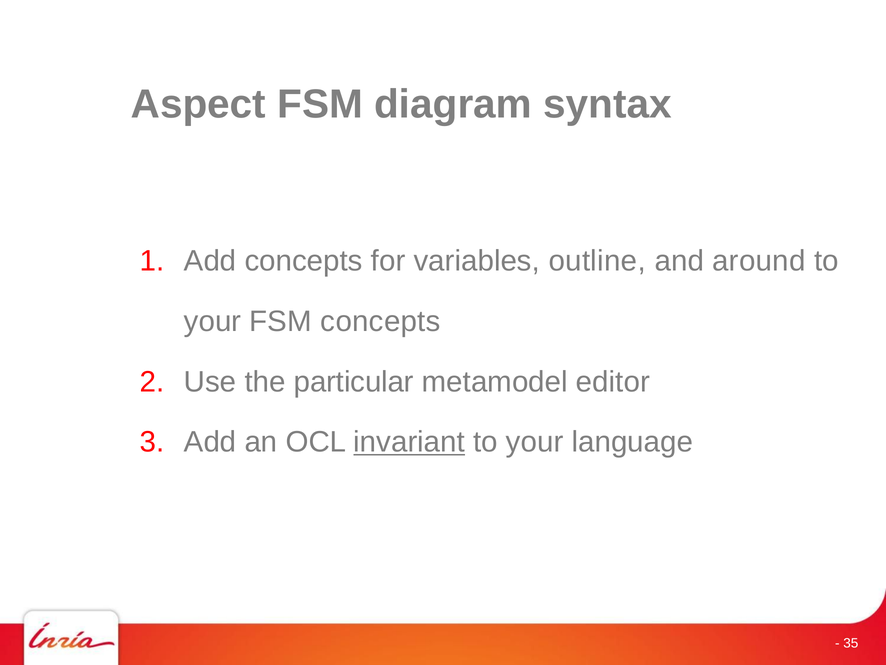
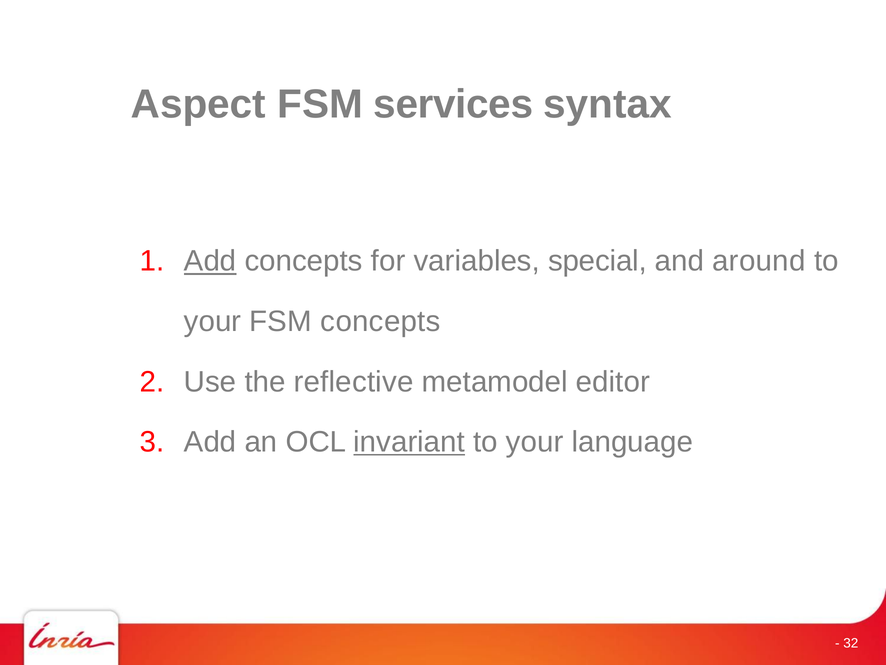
diagram: diagram -> services
Add at (210, 261) underline: none -> present
outline: outline -> special
particular: particular -> reflective
35: 35 -> 32
